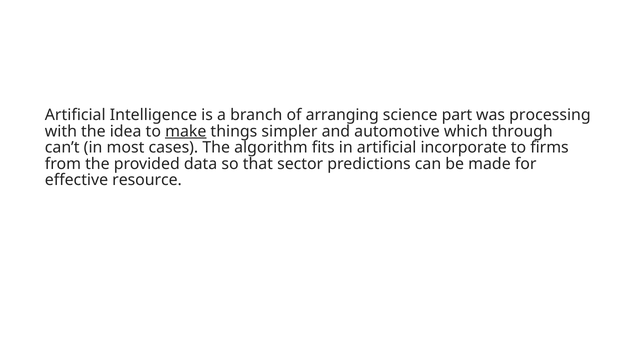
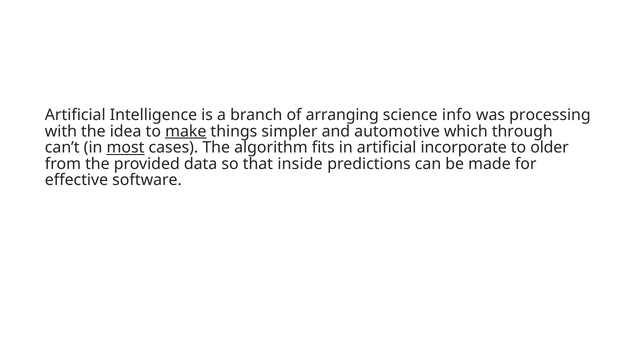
part: part -> info
most underline: none -> present
firms: firms -> older
sector: sector -> inside
resource: resource -> software
